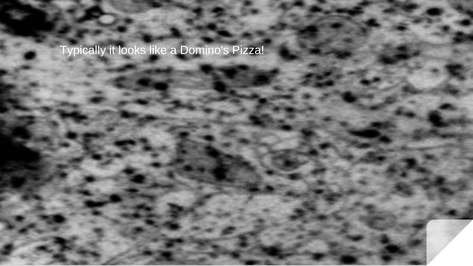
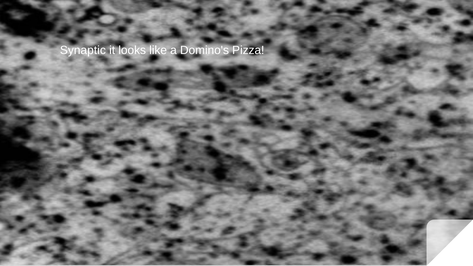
Typically: Typically -> Synaptic
